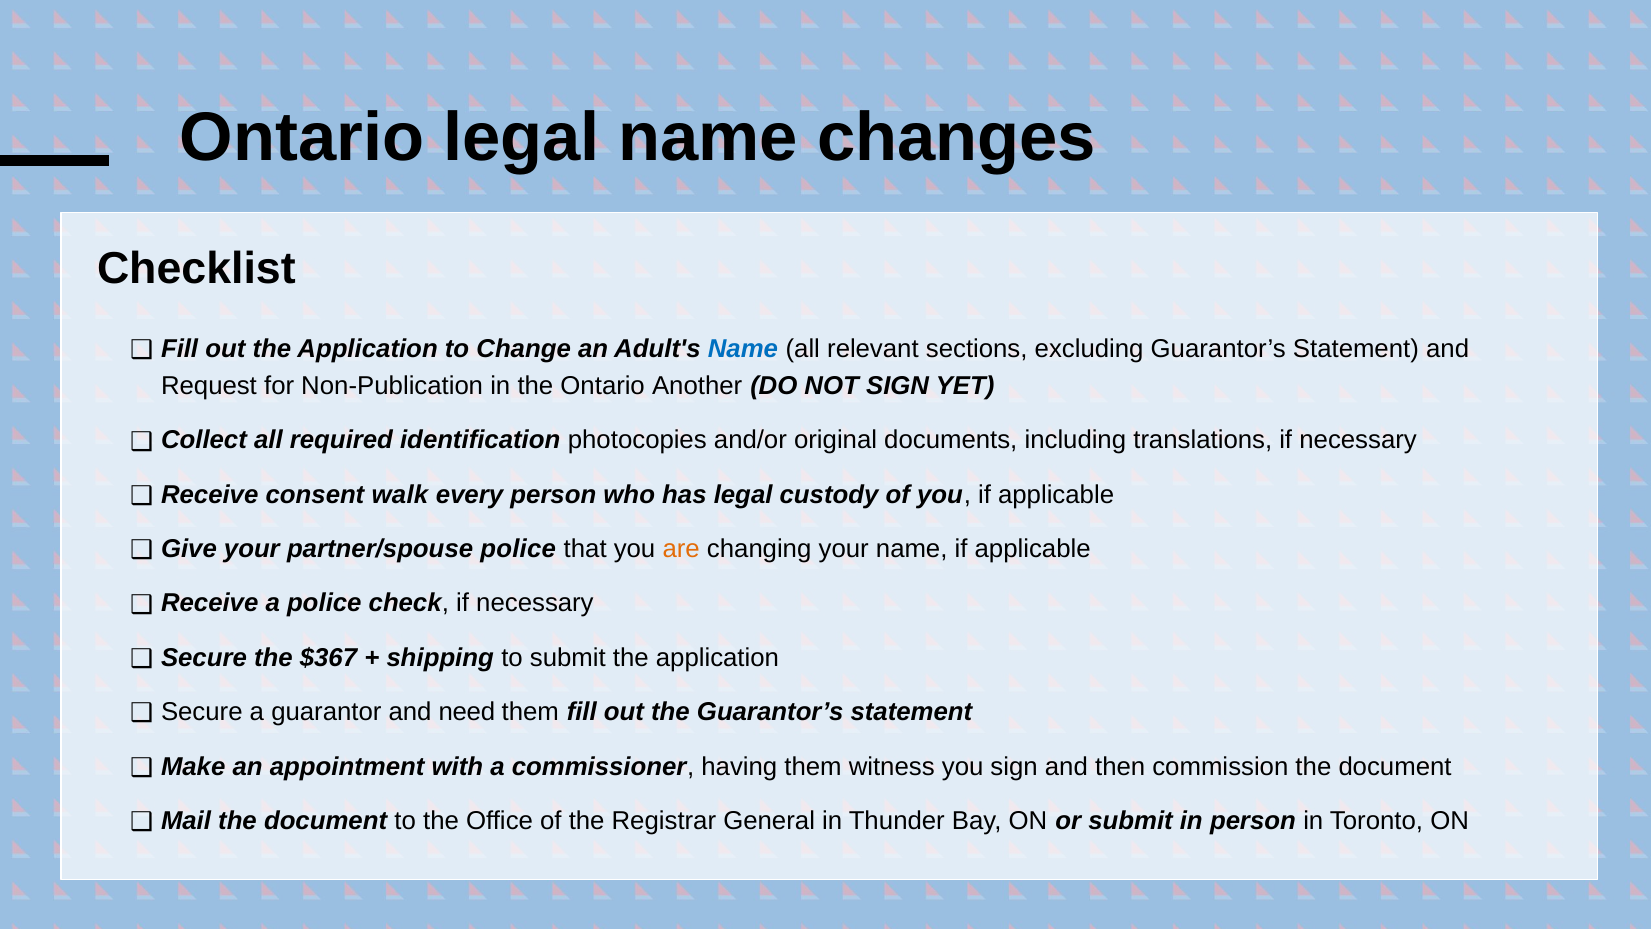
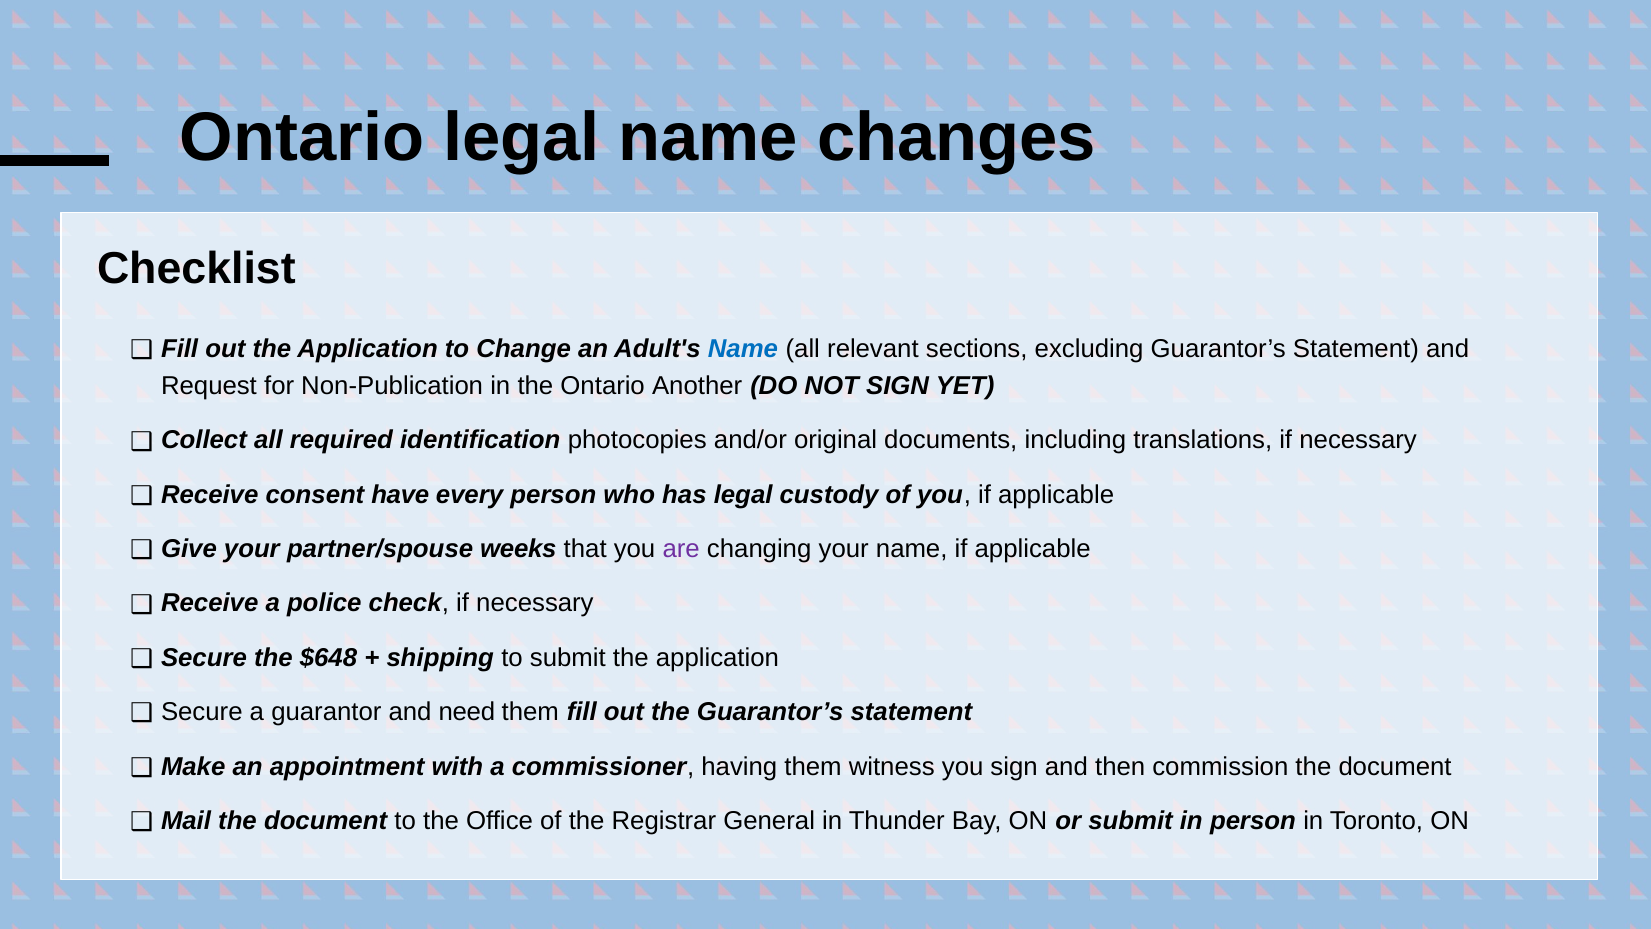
walk: walk -> have
partner/spouse police: police -> weeks
are colour: orange -> purple
$367: $367 -> $648
